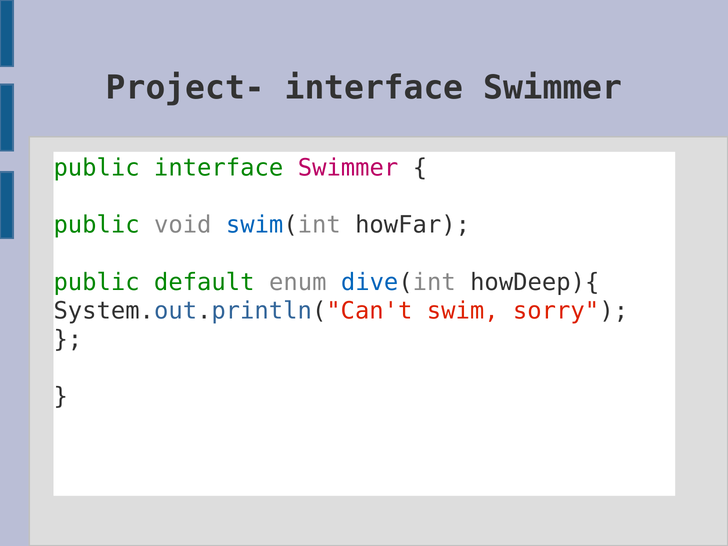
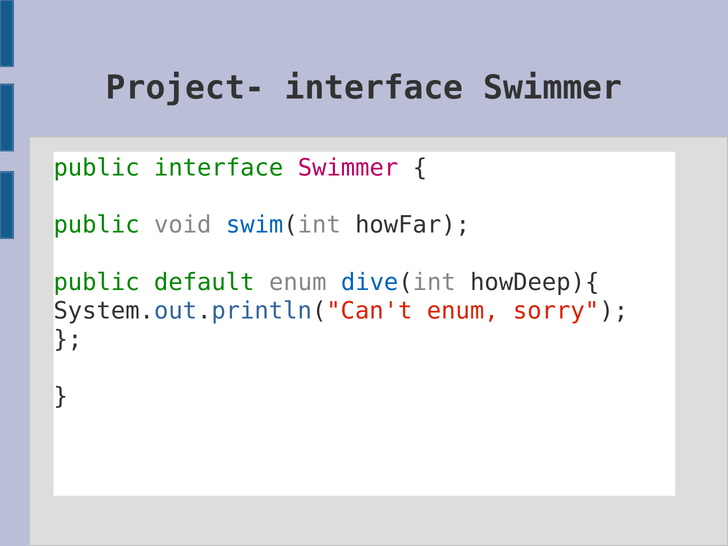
System.out.println("Can't swim: swim -> enum
